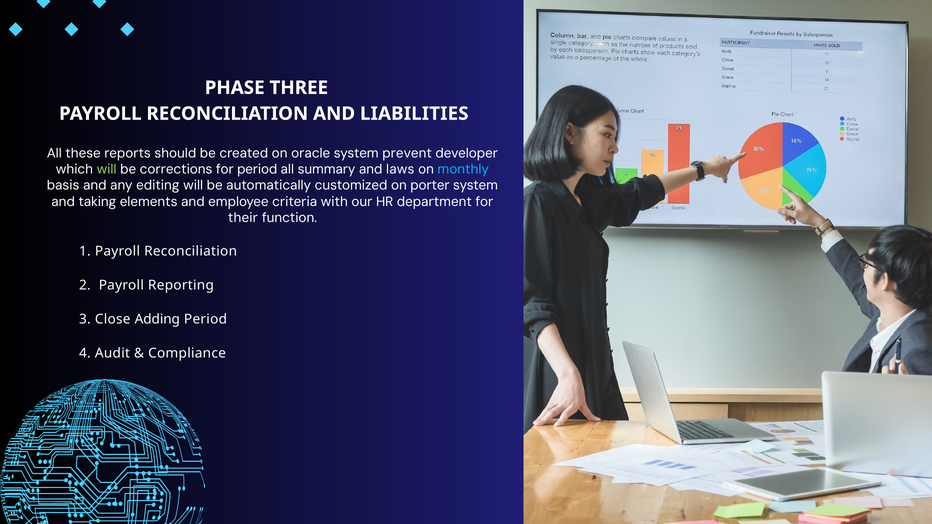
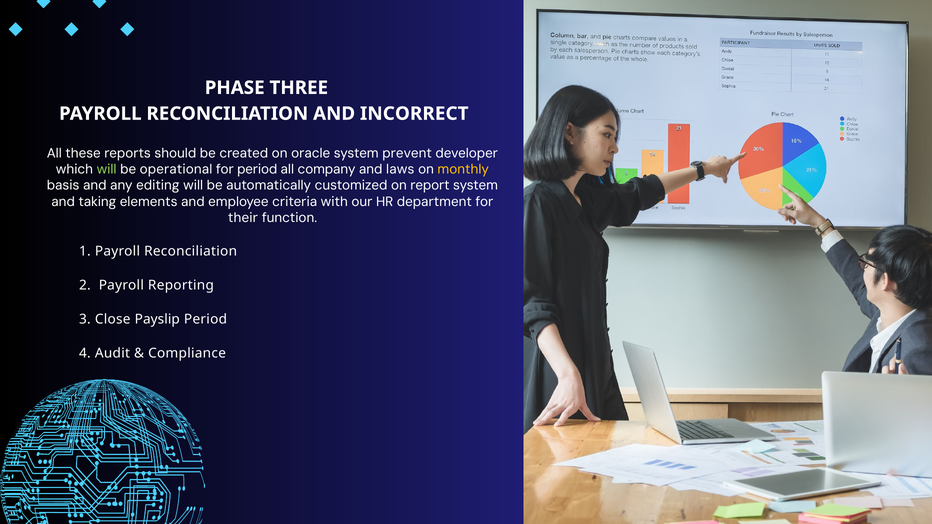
LIABILITIES: LIABILITIES -> INCORRECT
corrections: corrections -> operational
summary: summary -> company
monthly colour: light blue -> yellow
porter: porter -> report
Adding: Adding -> Payslip
